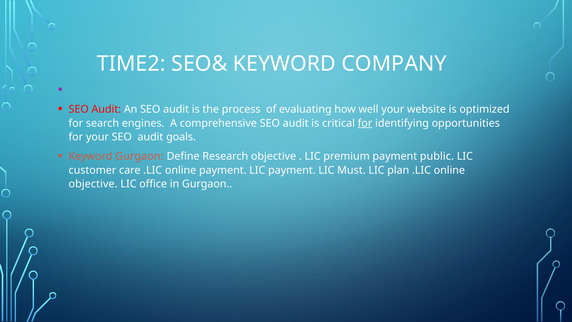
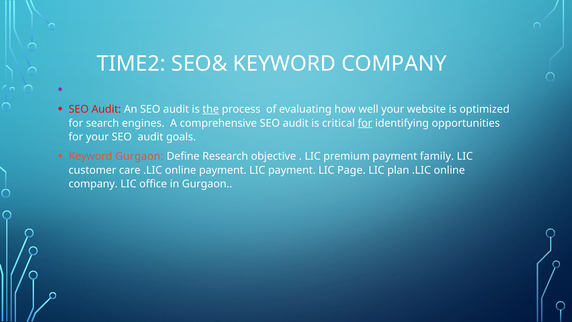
the underline: none -> present
public: public -> family
Must: Must -> Page
objective at (93, 184): objective -> company
